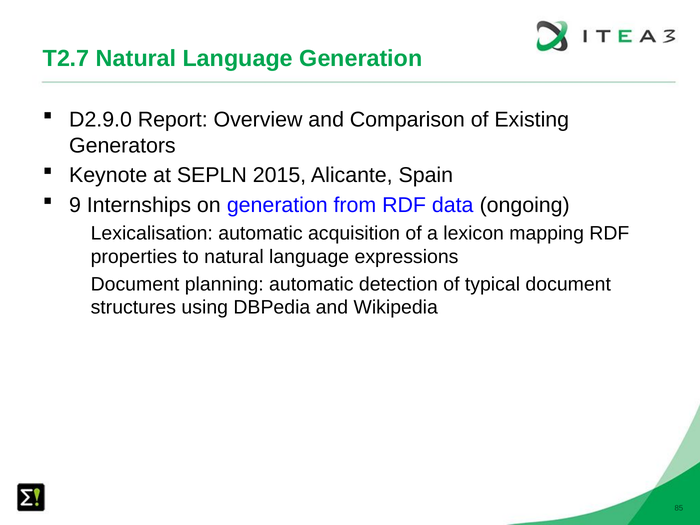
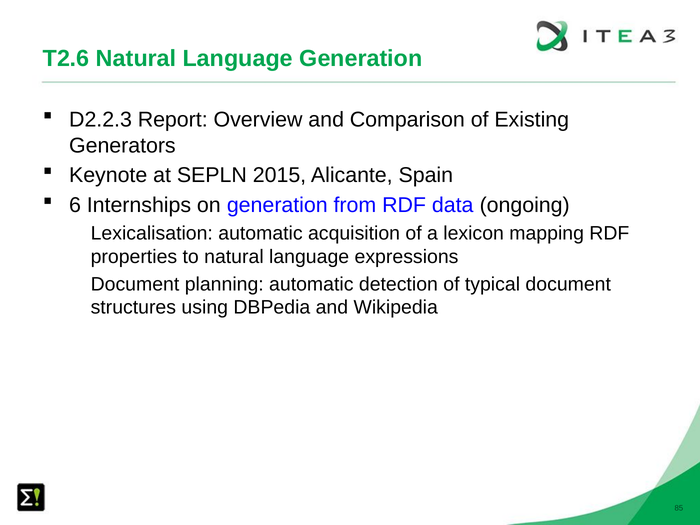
T2.7: T2.7 -> T2.6
D2.9.0: D2.9.0 -> D2.2.3
9: 9 -> 6
